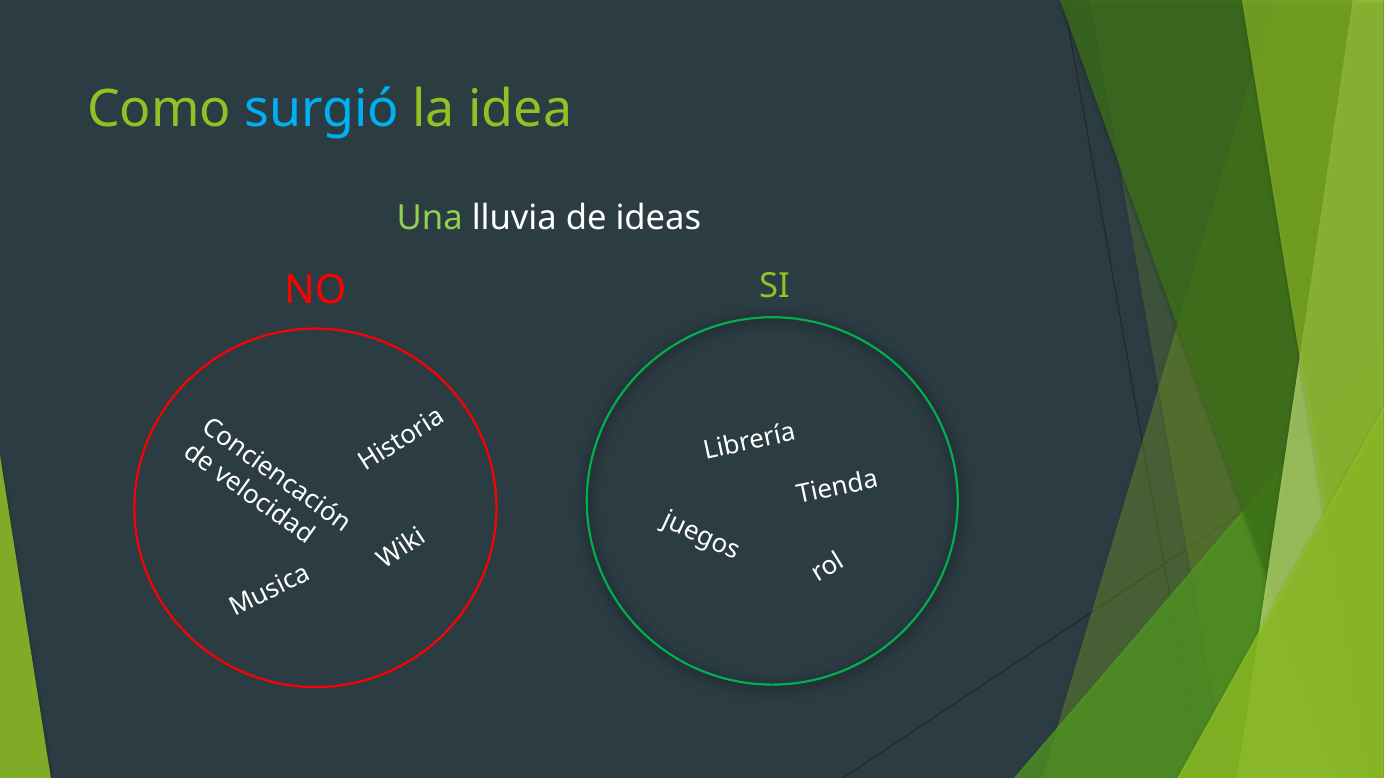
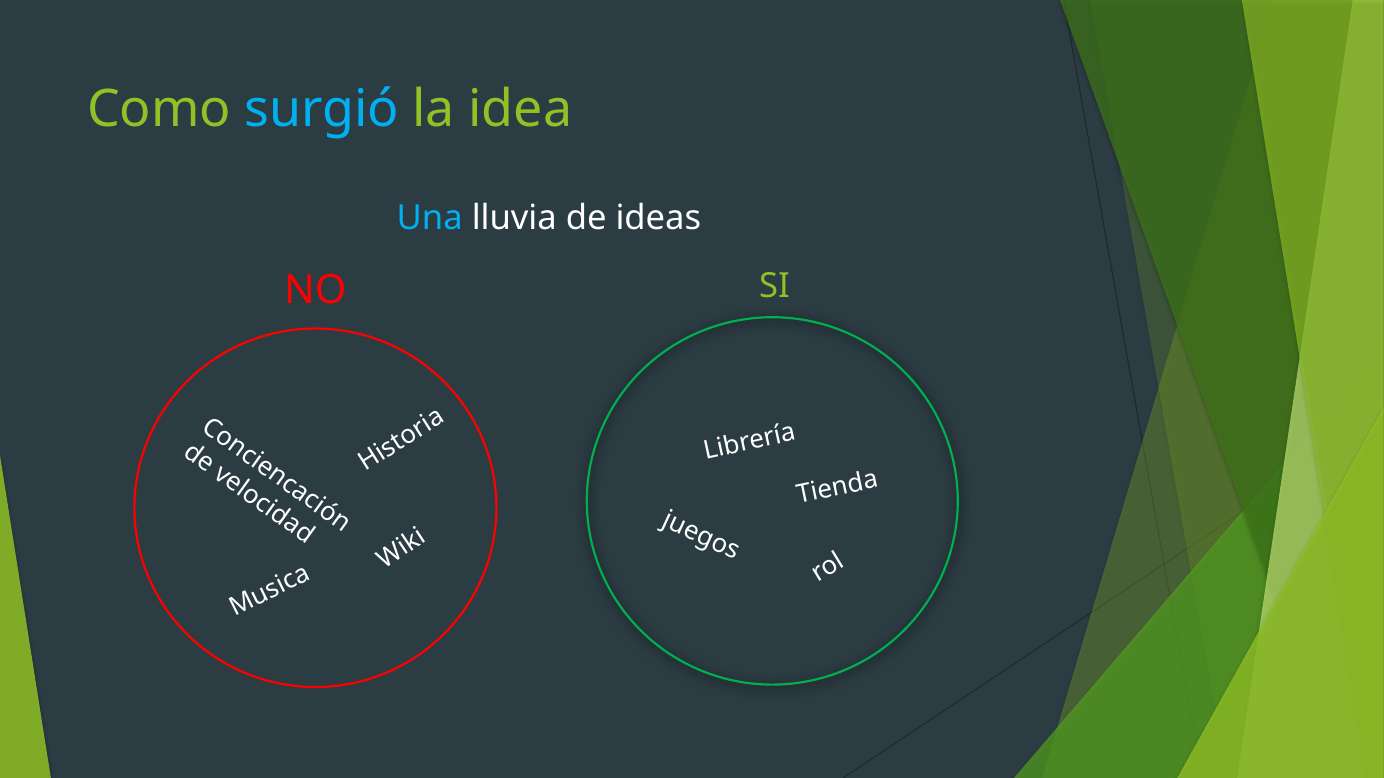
Una colour: light green -> light blue
